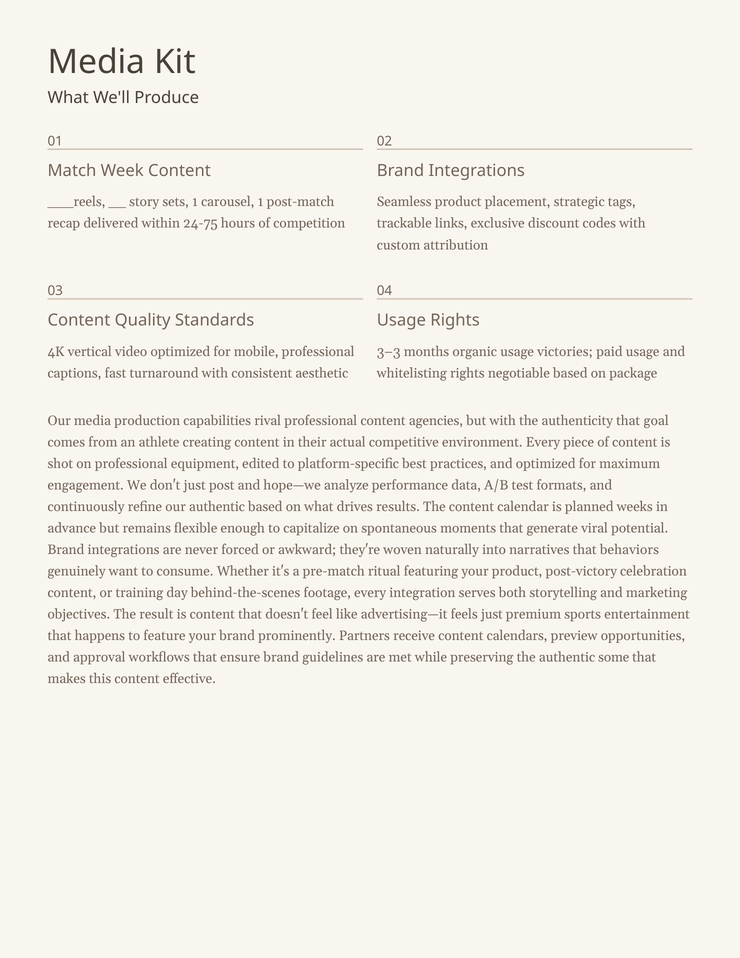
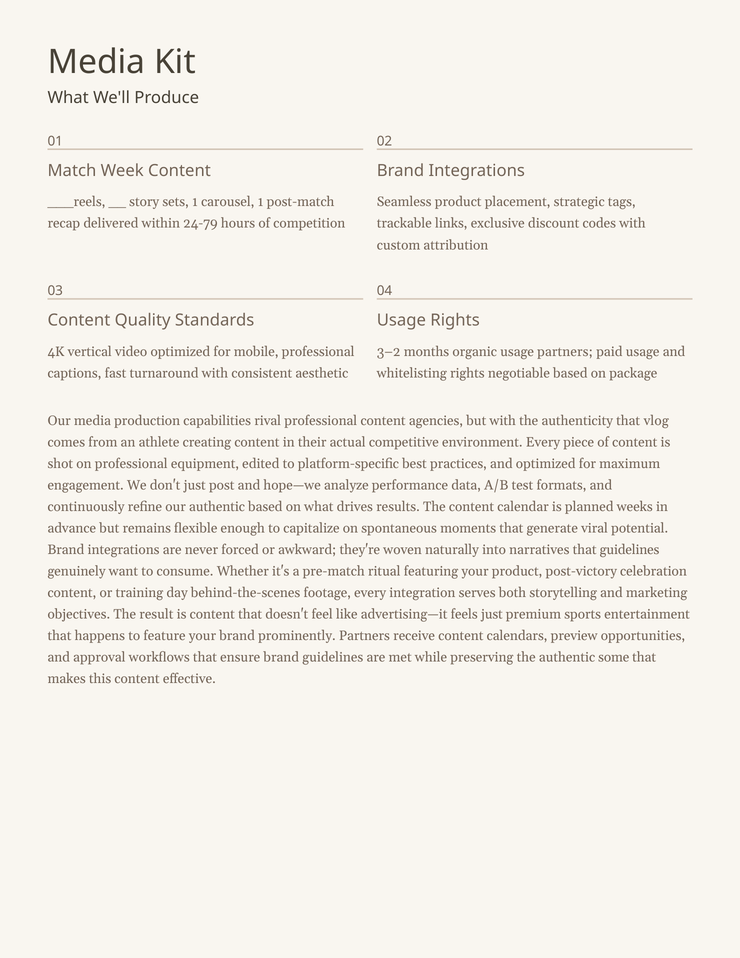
24-75: 24-75 -> 24-79
3–3: 3–3 -> 3–2
usage victories: victories -> partners
goal: goal -> vlog
that behaviors: behaviors -> guidelines
